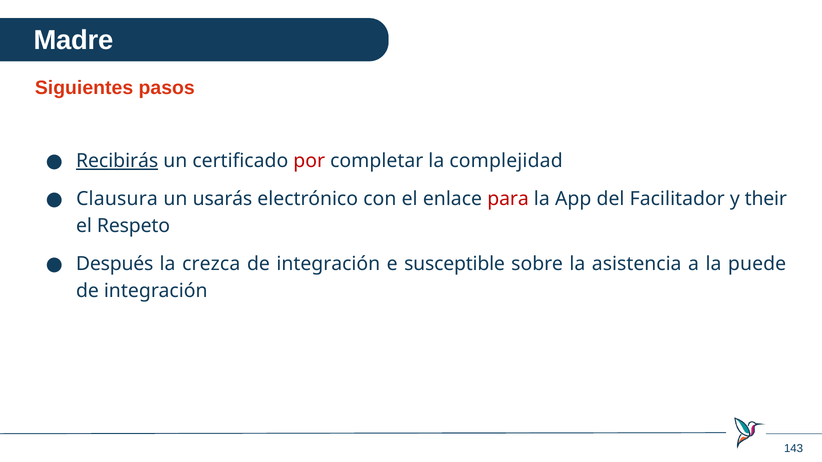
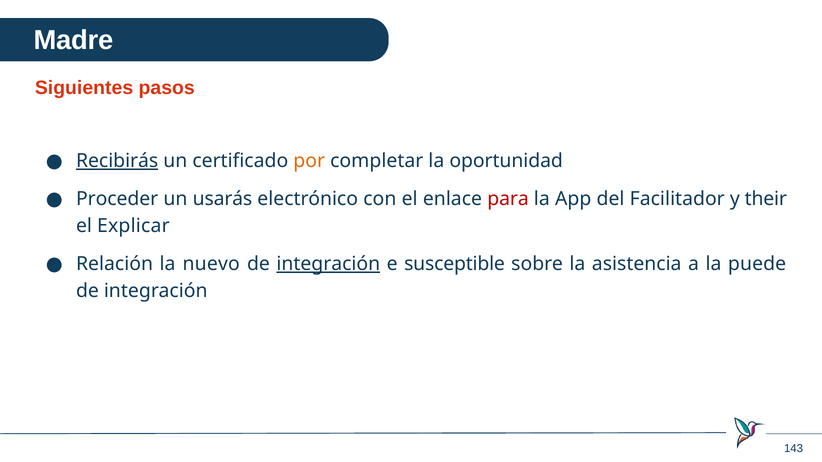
por colour: red -> orange
complejidad: complejidad -> oportunidad
Clausura: Clausura -> Proceder
Respeto: Respeto -> Explicar
Después: Después -> Relación
crezca: crezca -> nuevo
integración at (328, 264) underline: none -> present
